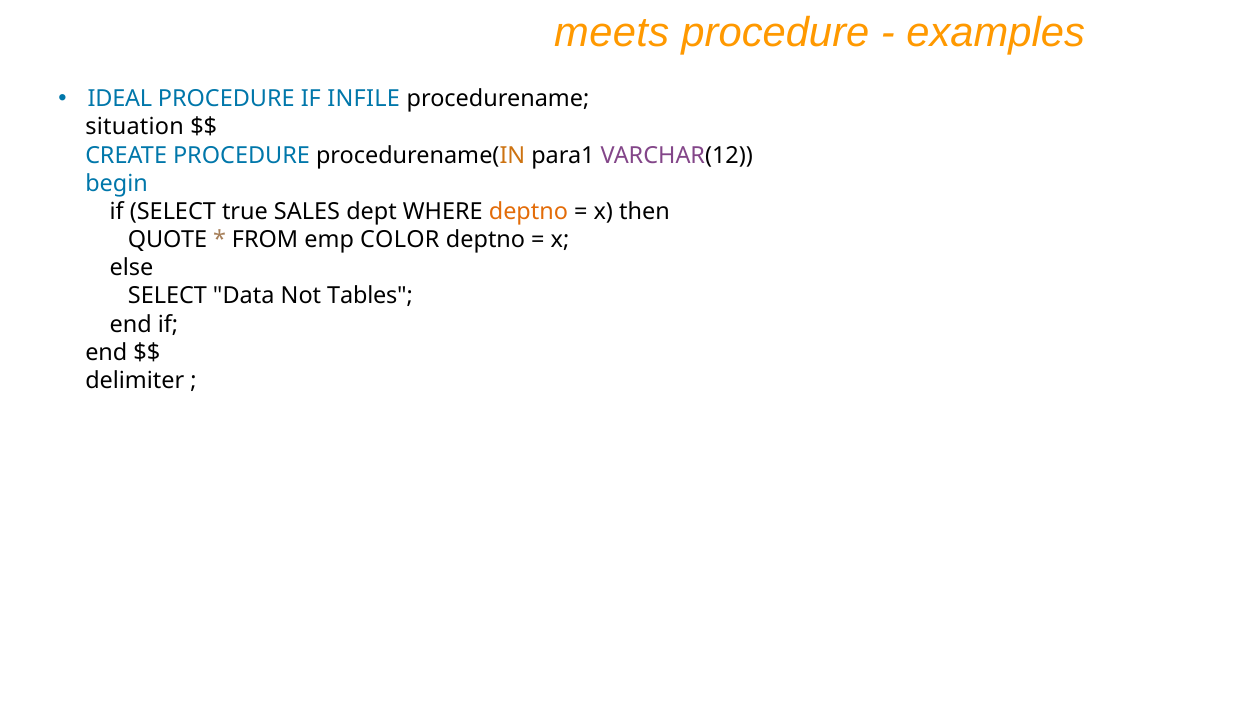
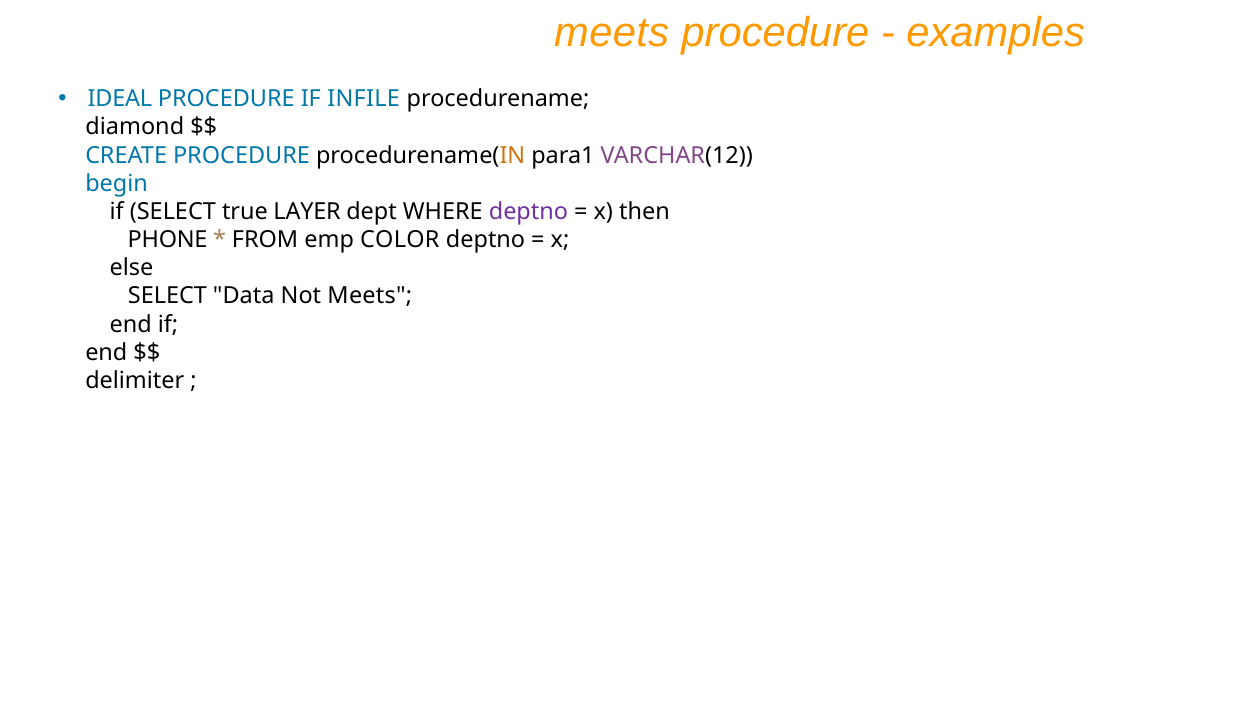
situation: situation -> diamond
SALES: SALES -> LAYER
deptno at (528, 212) colour: orange -> purple
QUOTE: QUOTE -> PHONE
Not Tables: Tables -> Meets
